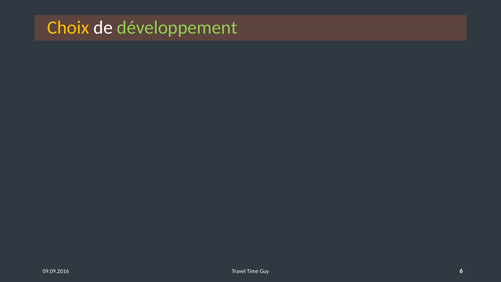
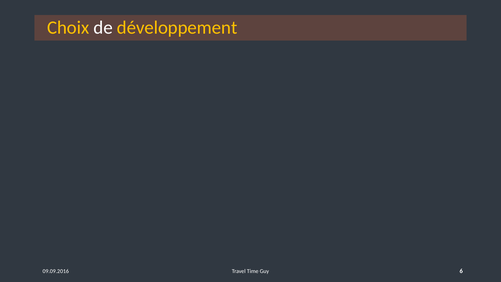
développement colour: light green -> yellow
